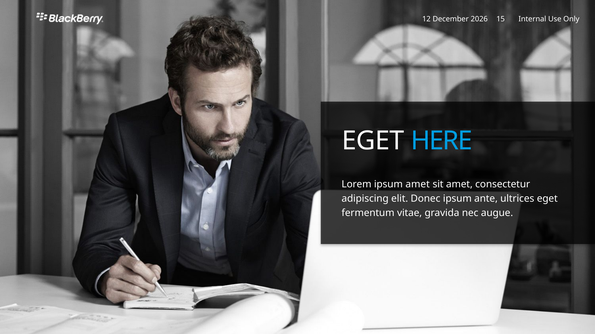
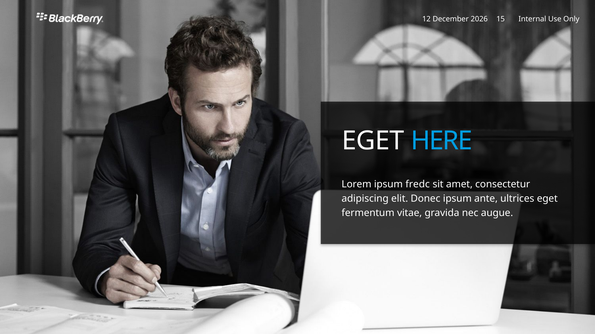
ipsum amet: amet -> fredc
